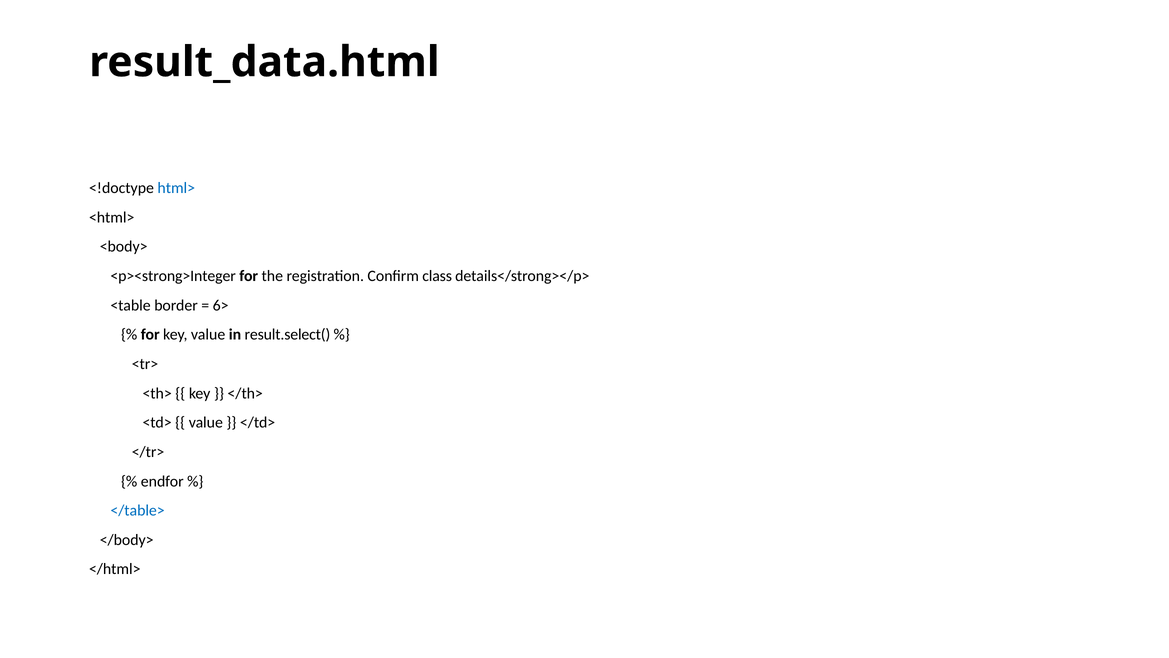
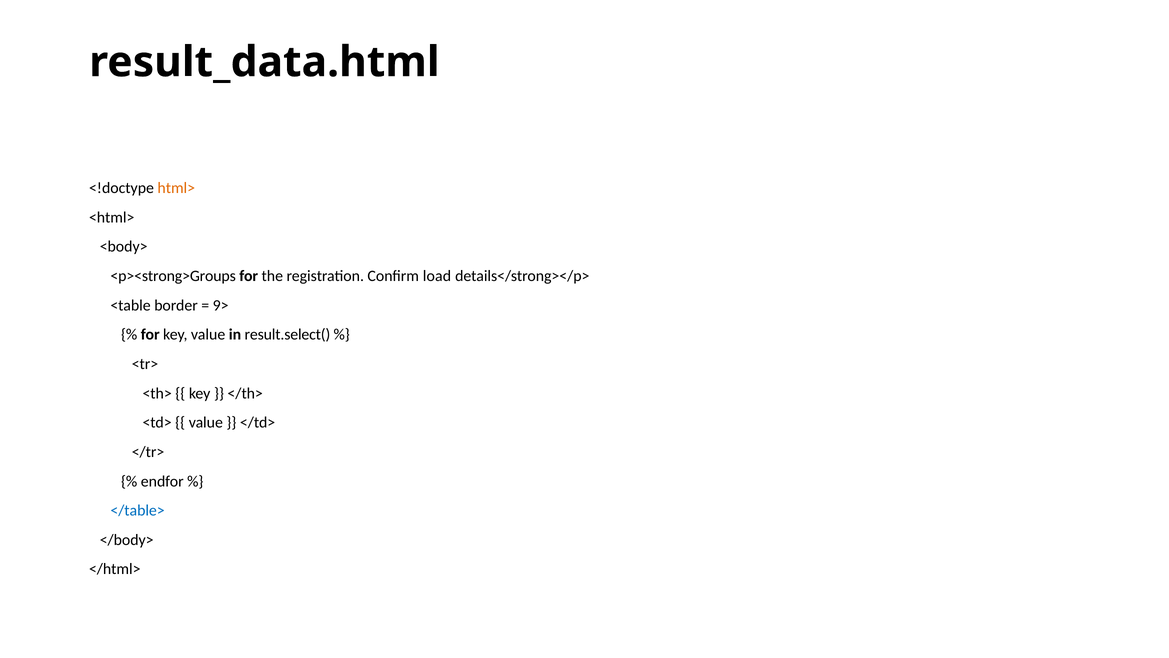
html> colour: blue -> orange
<p><strong>Integer: <p><strong>Integer -> <p><strong>Groups
class: class -> load
6>: 6> -> 9>
